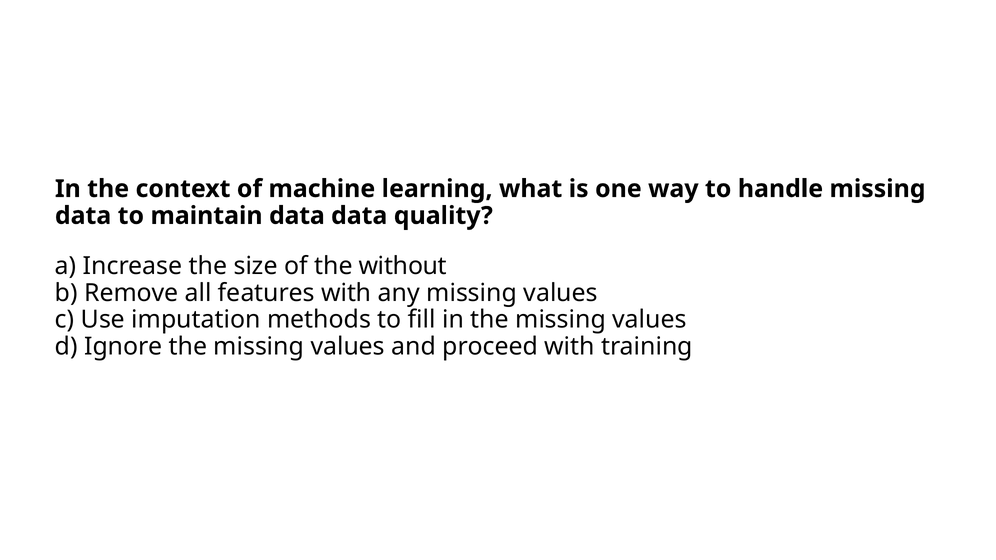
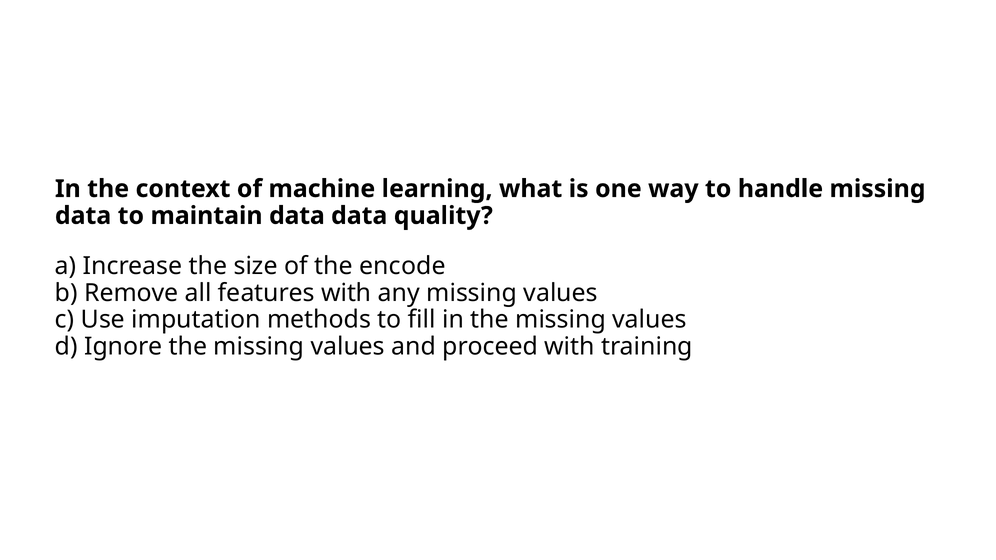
without: without -> encode
